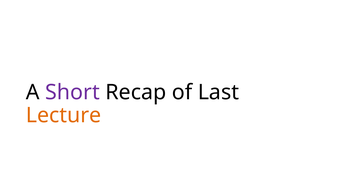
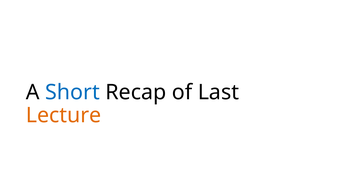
Short colour: purple -> blue
